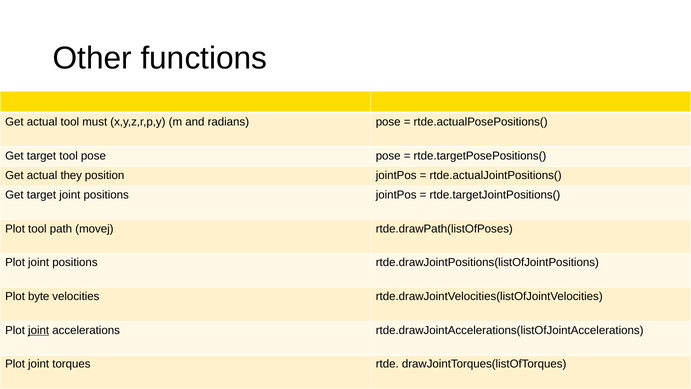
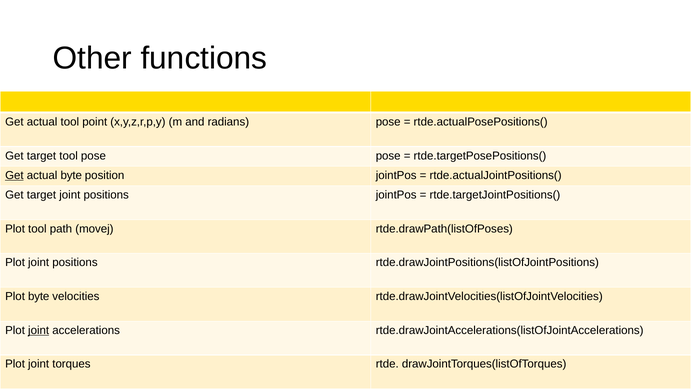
must: must -> point
Get at (14, 175) underline: none -> present
actual they: they -> byte
